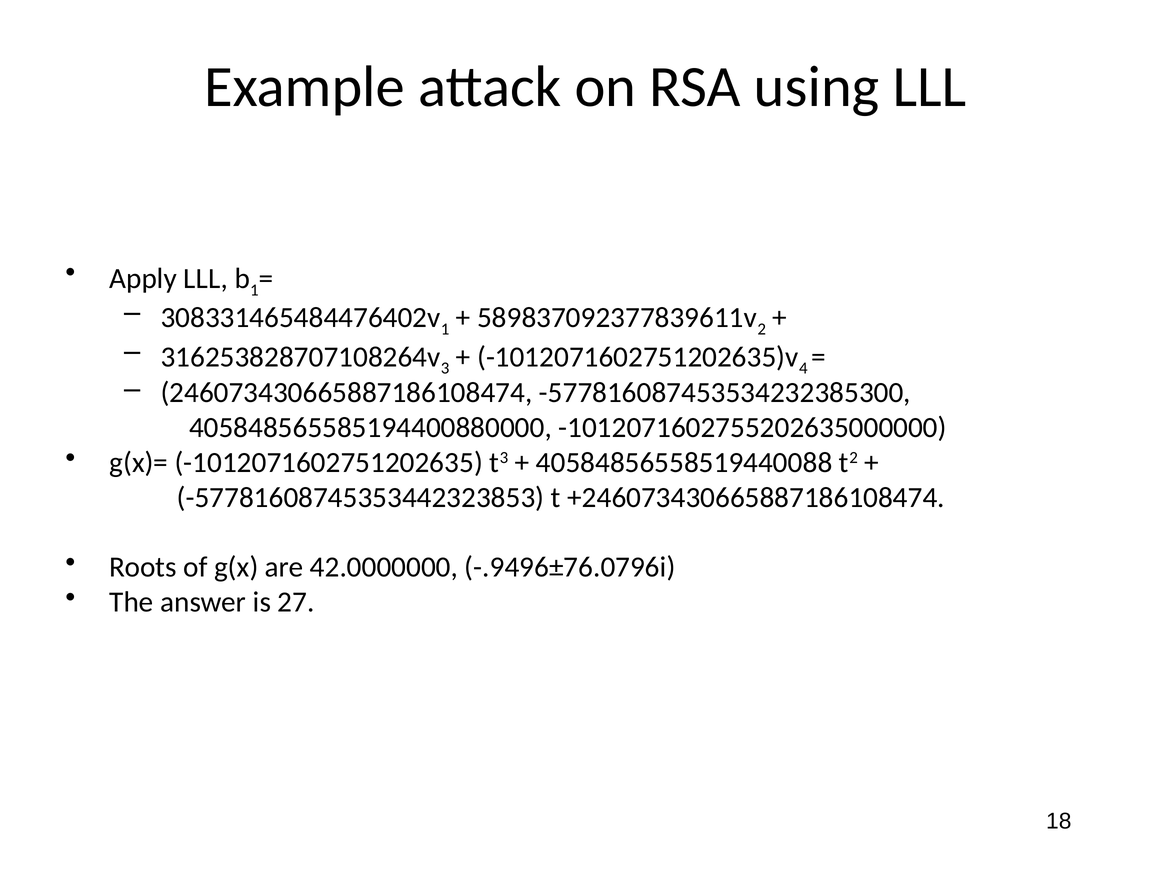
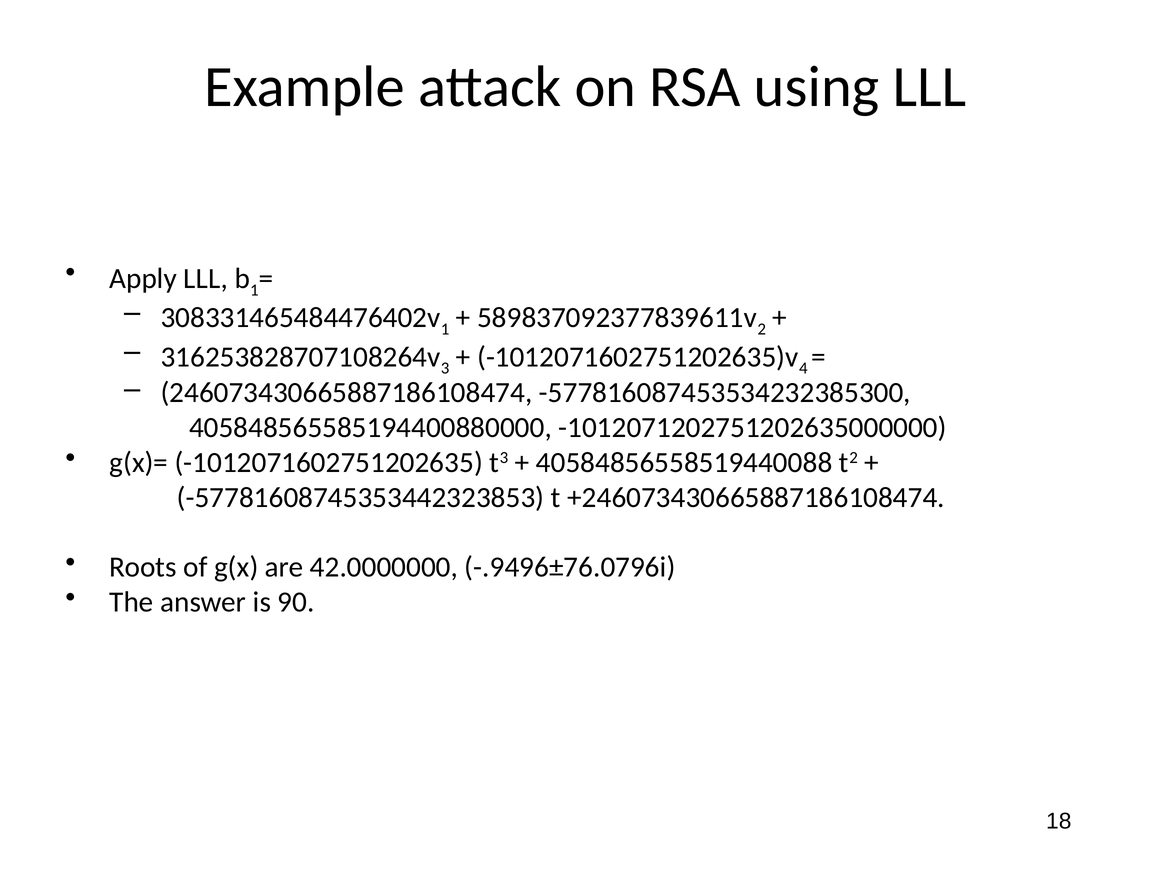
-1012071602755202635000000: -1012071602755202635000000 -> -1012071202751202635000000
27: 27 -> 90
